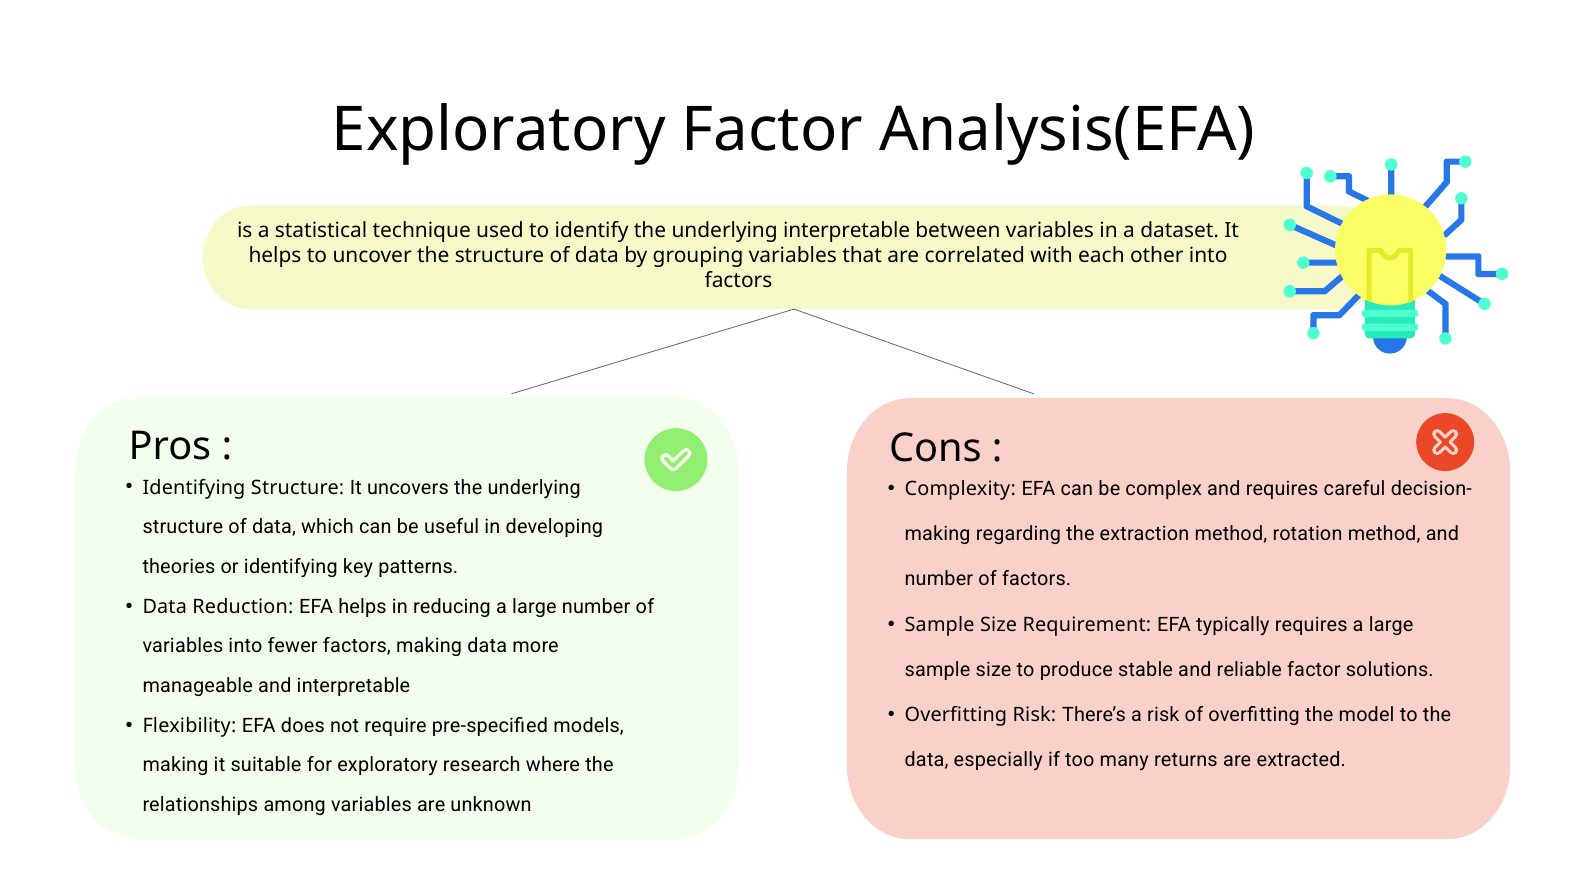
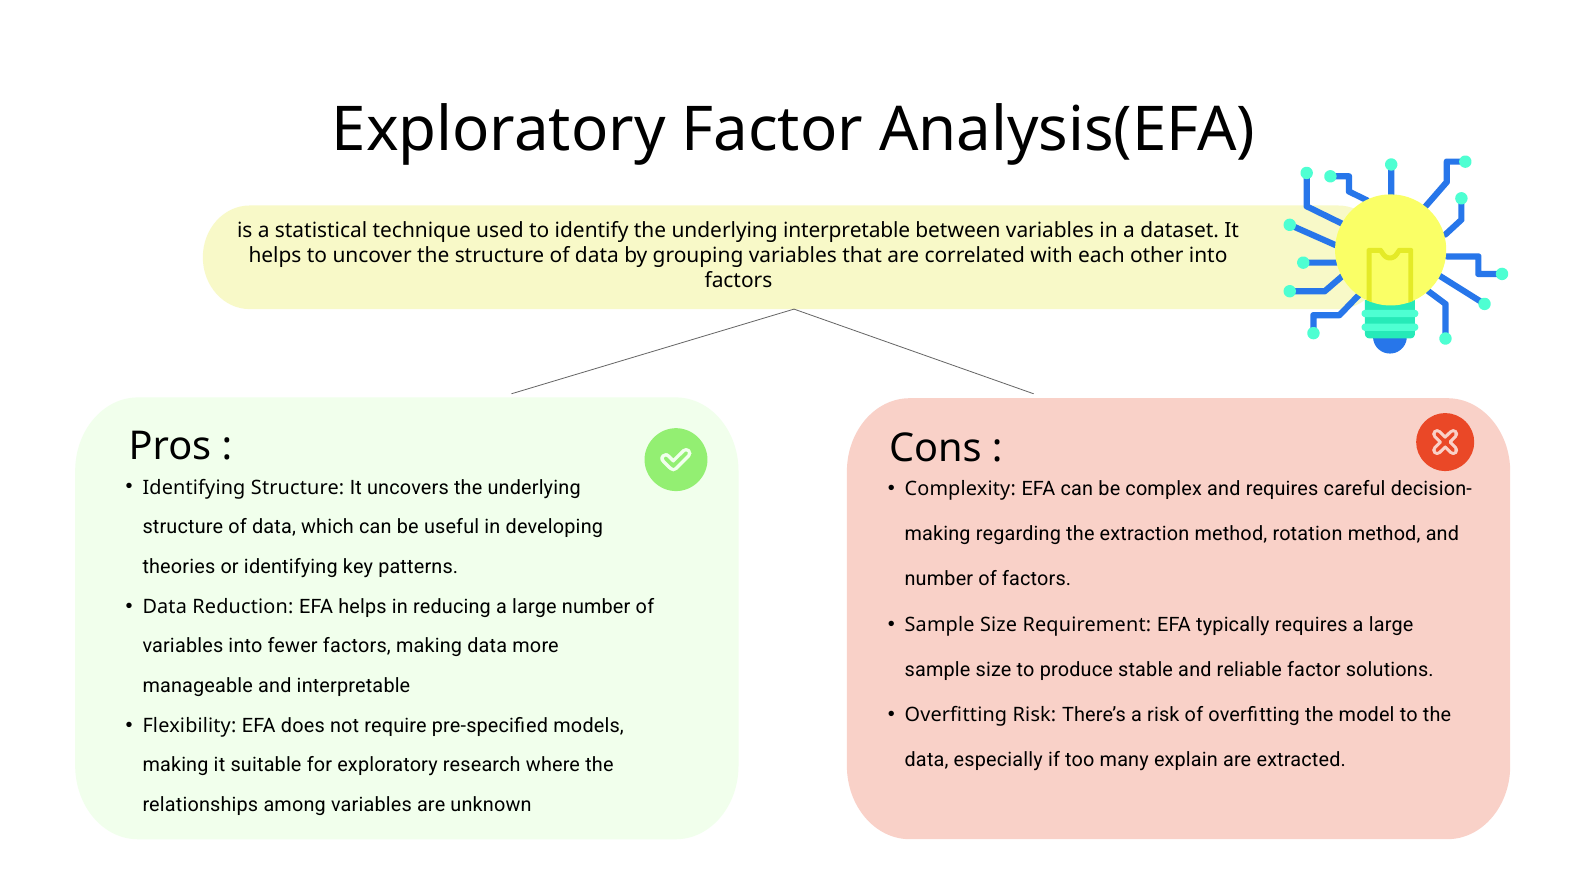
returns: returns -> explain
